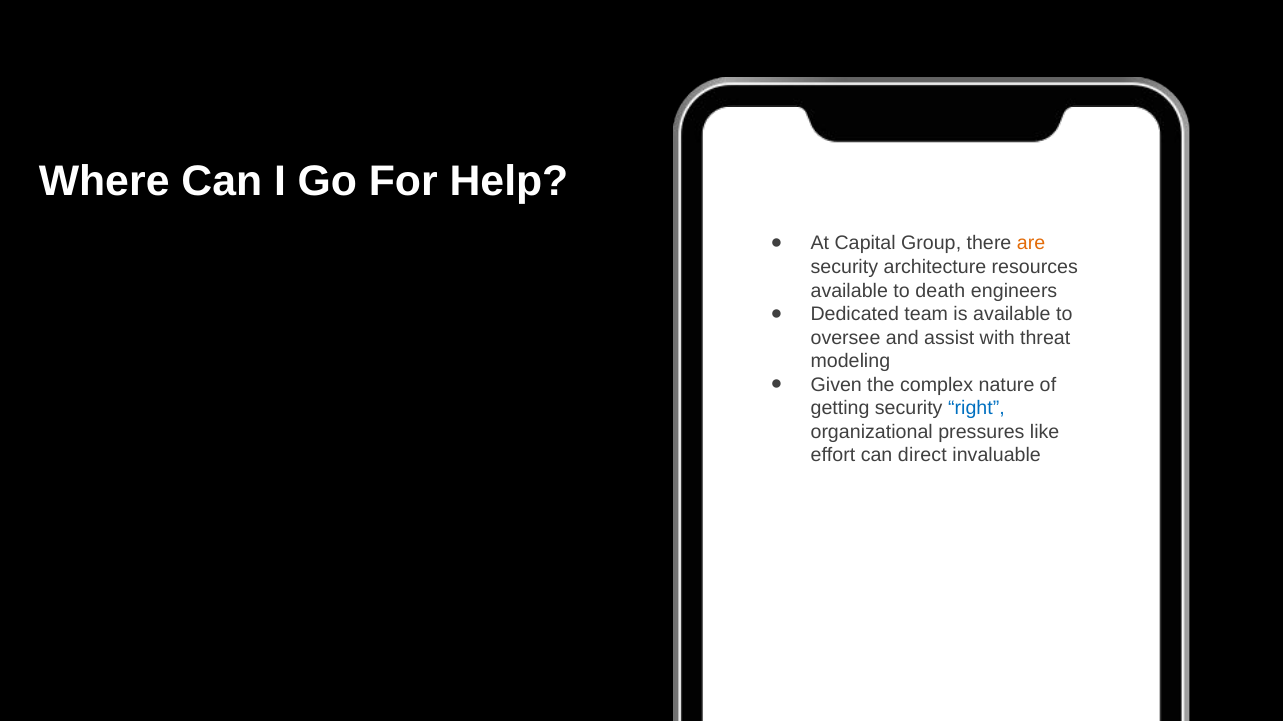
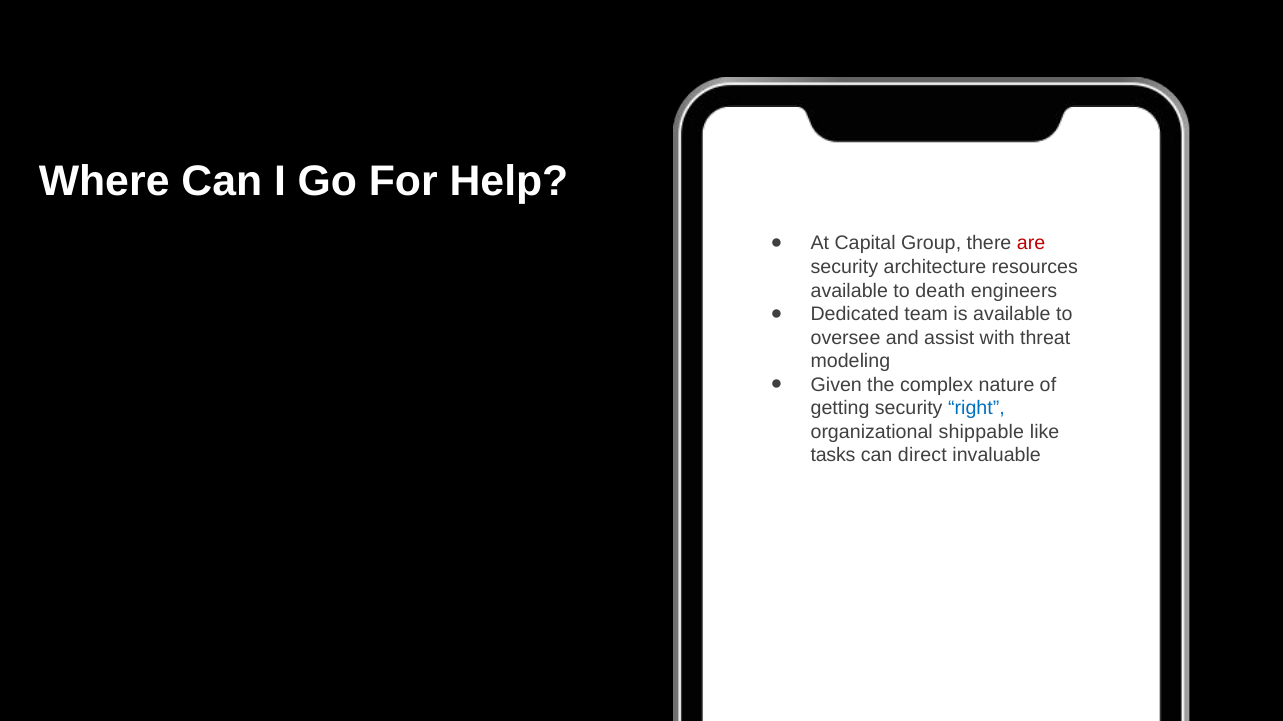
are colour: orange -> red
pressures: pressures -> shippable
effort: effort -> tasks
